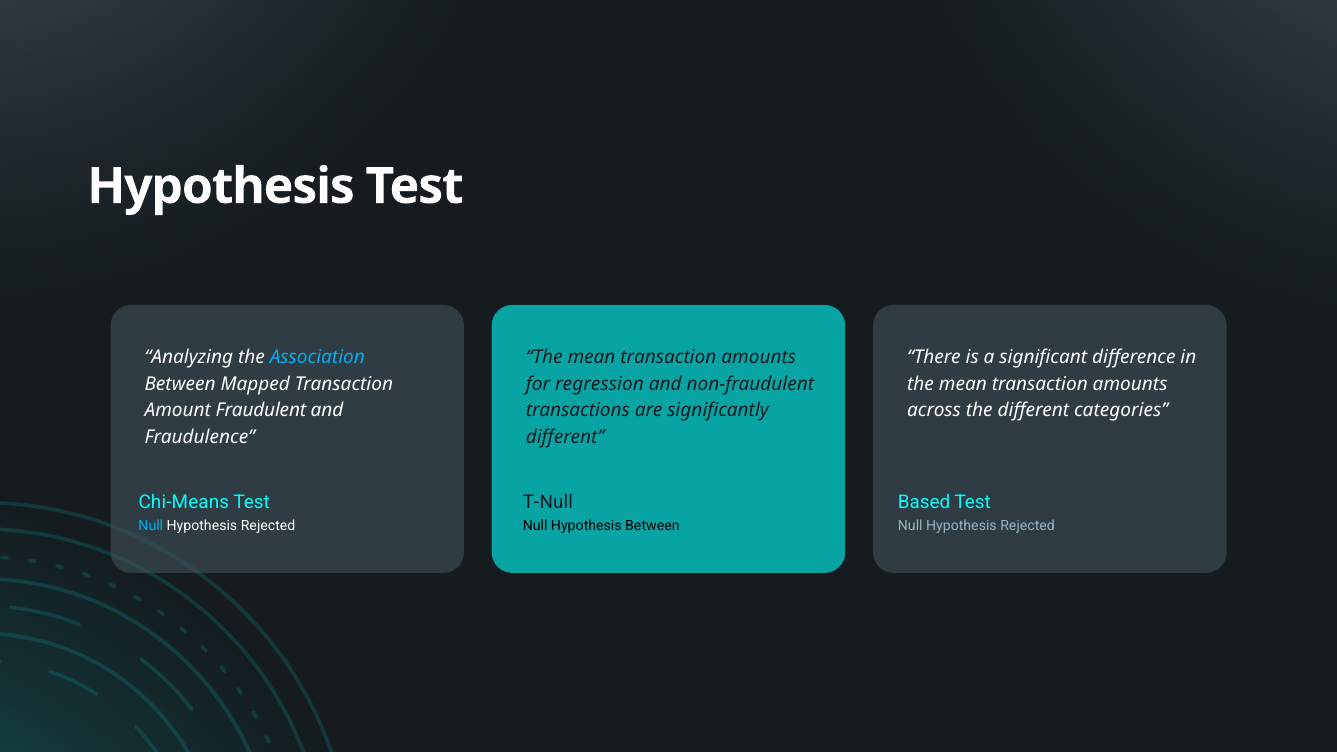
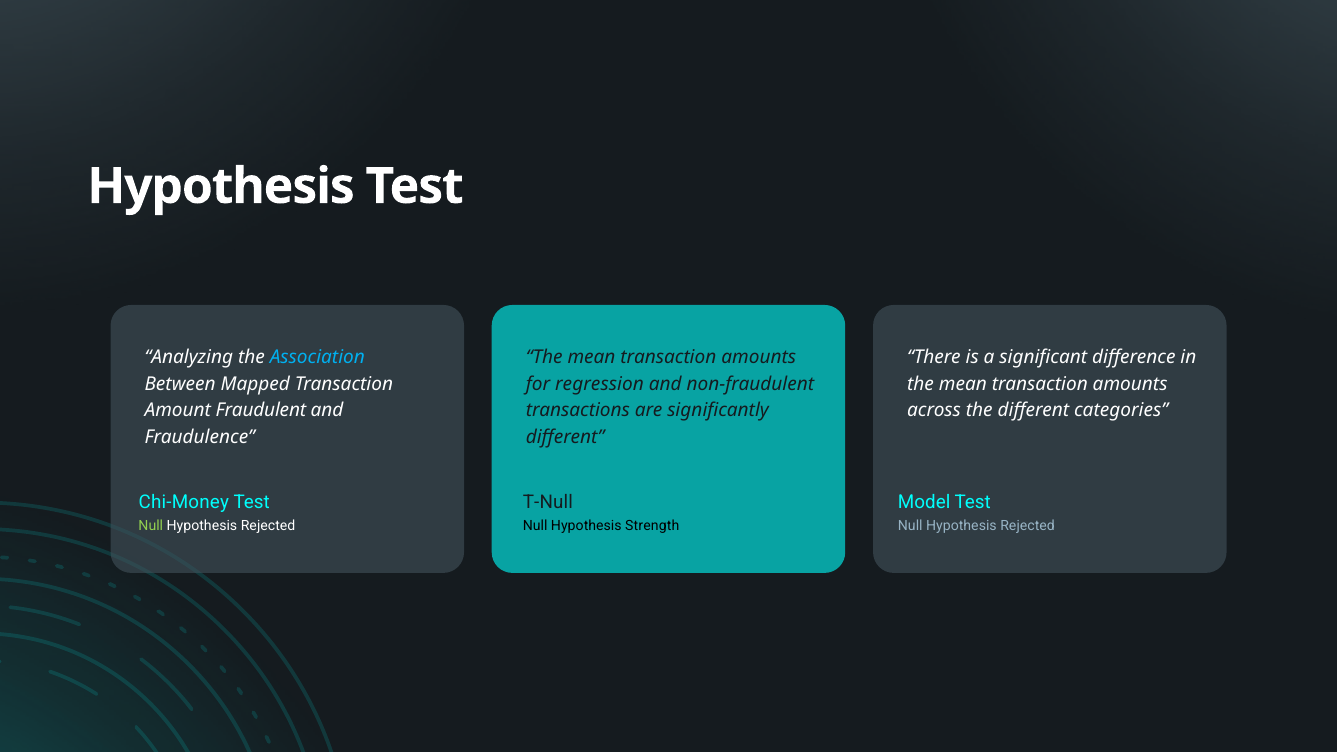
Chi-Means: Chi-Means -> Chi-Money
Based: Based -> Model
Null at (151, 526) colour: light blue -> light green
Hypothesis Between: Between -> Strength
